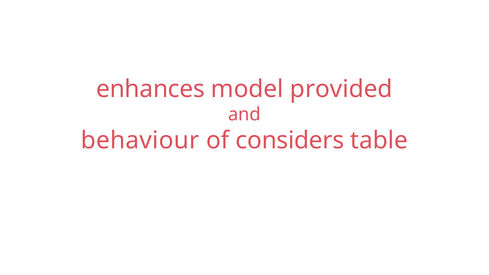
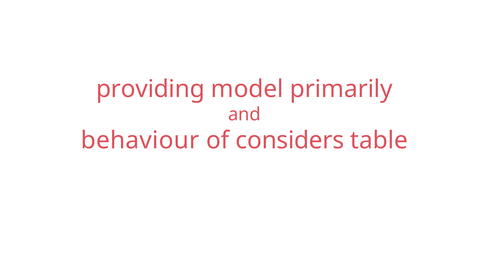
enhances: enhances -> providing
provided: provided -> primarily
